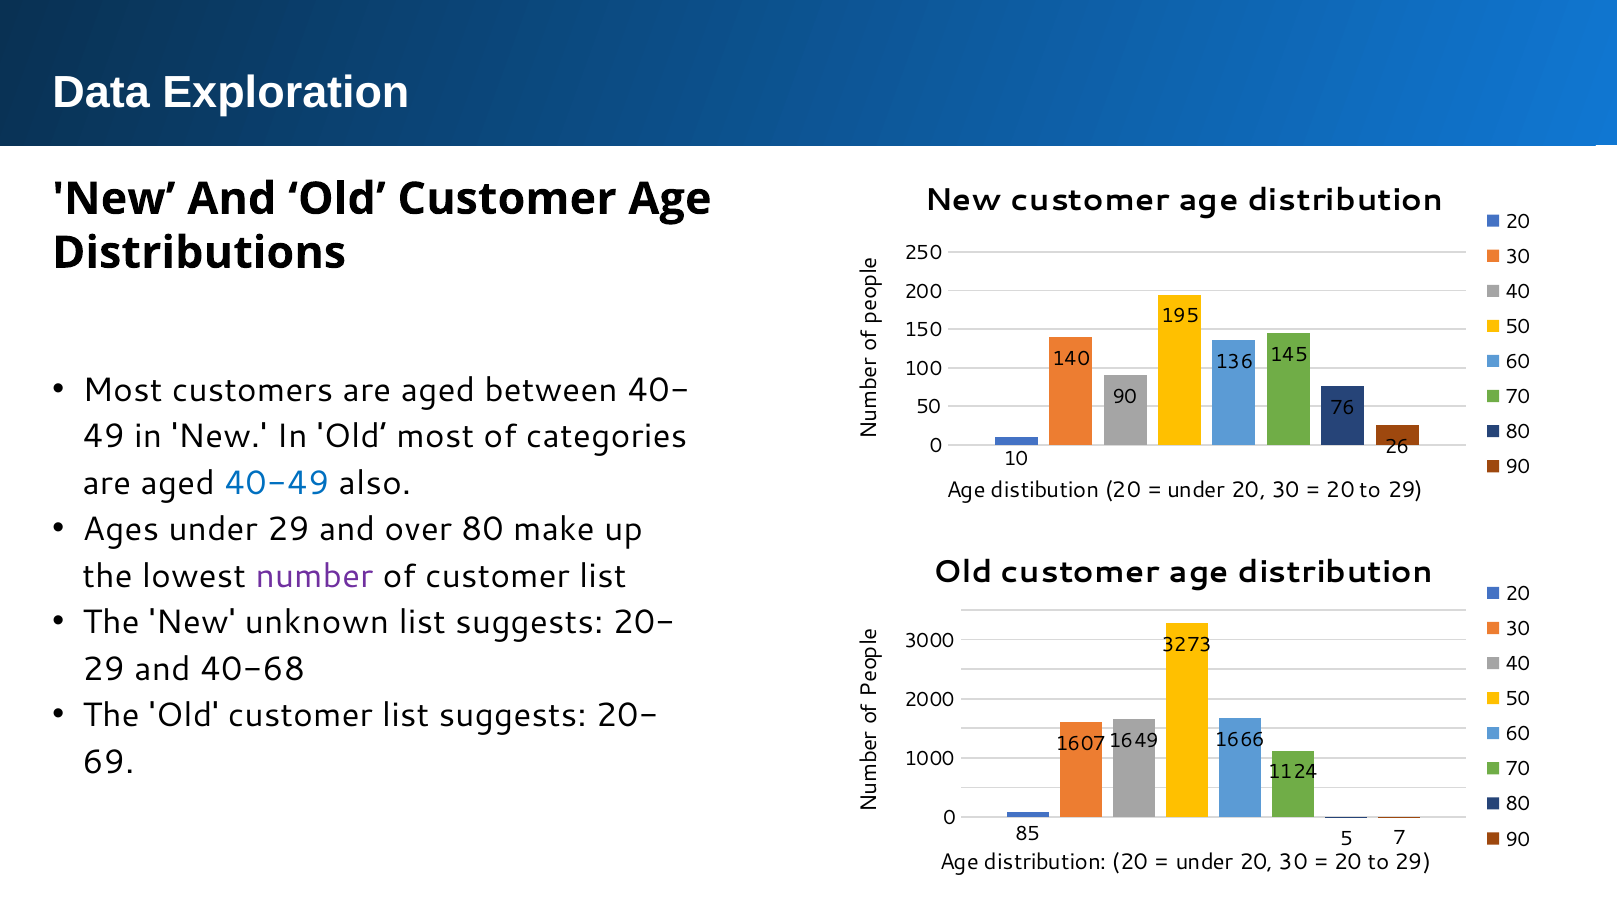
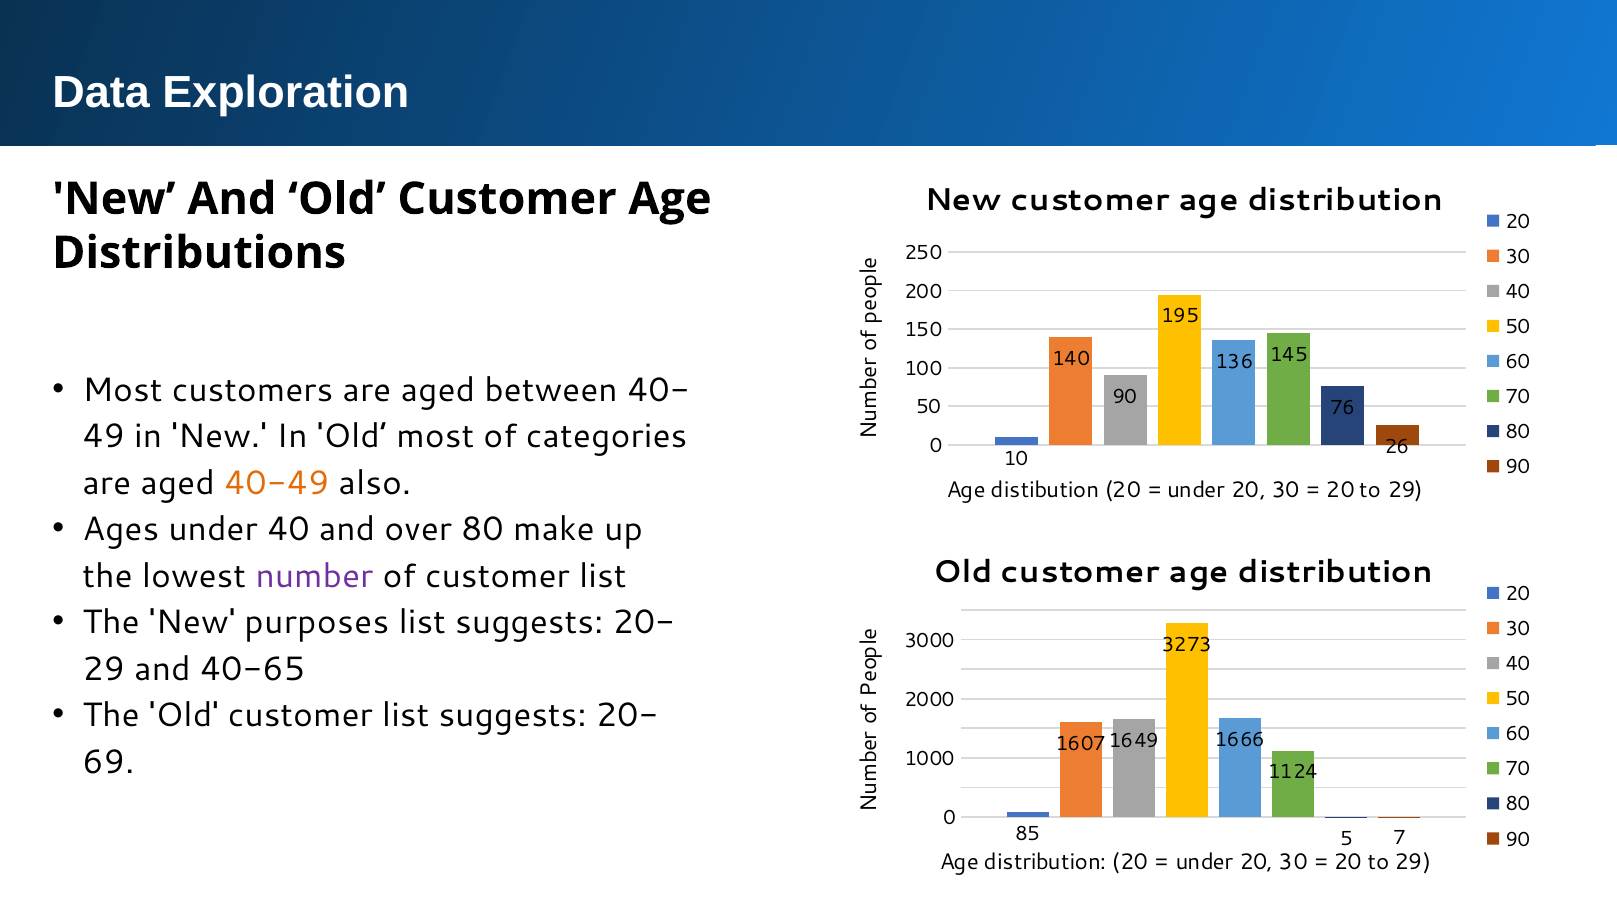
40-49 colour: blue -> orange
under 29: 29 -> 40
unknown: unknown -> purposes
40-68: 40-68 -> 40-65
